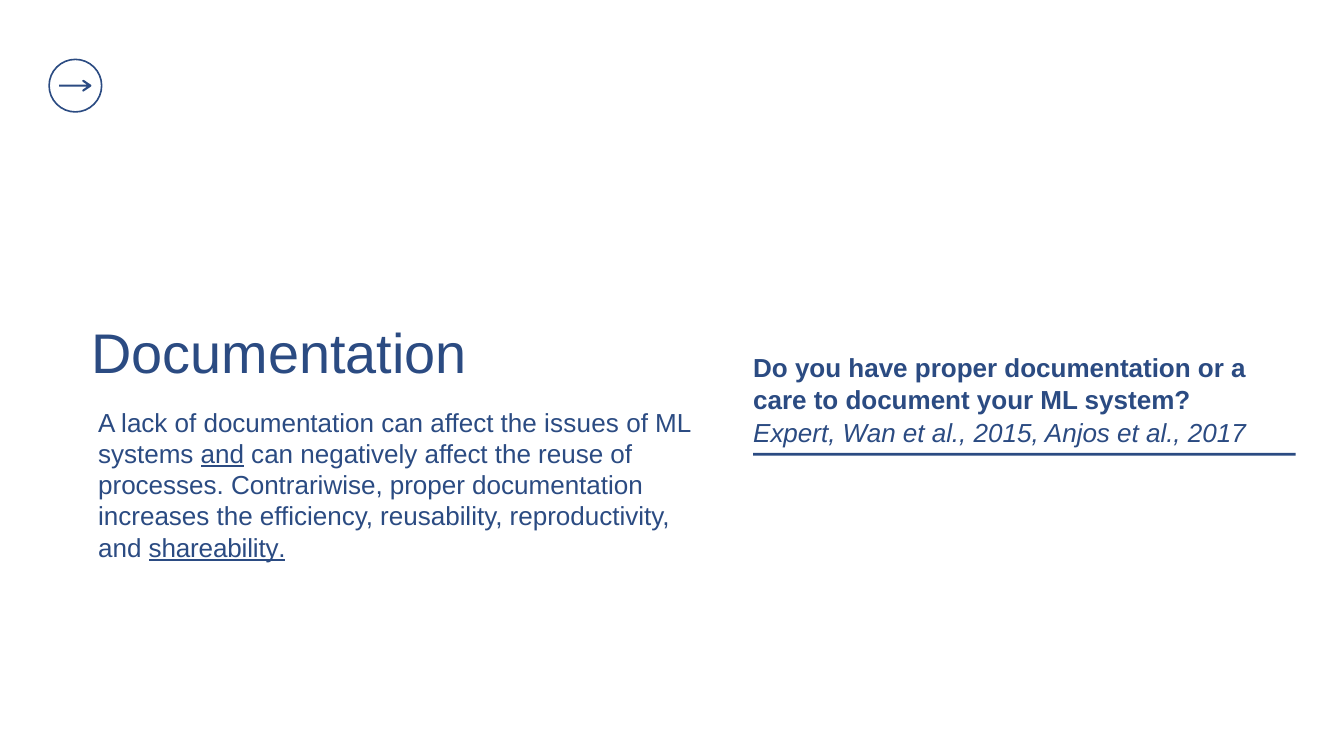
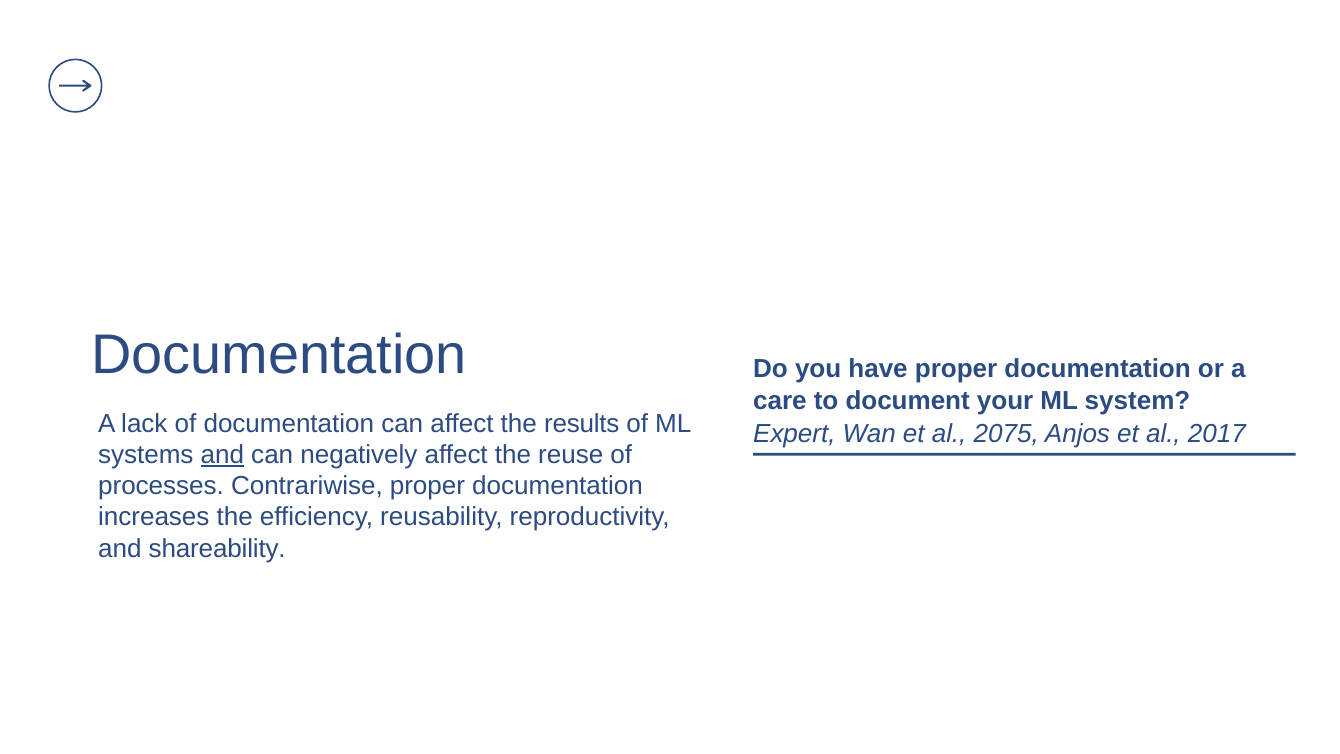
issues: issues -> results
2015: 2015 -> 2075
shareability underline: present -> none
